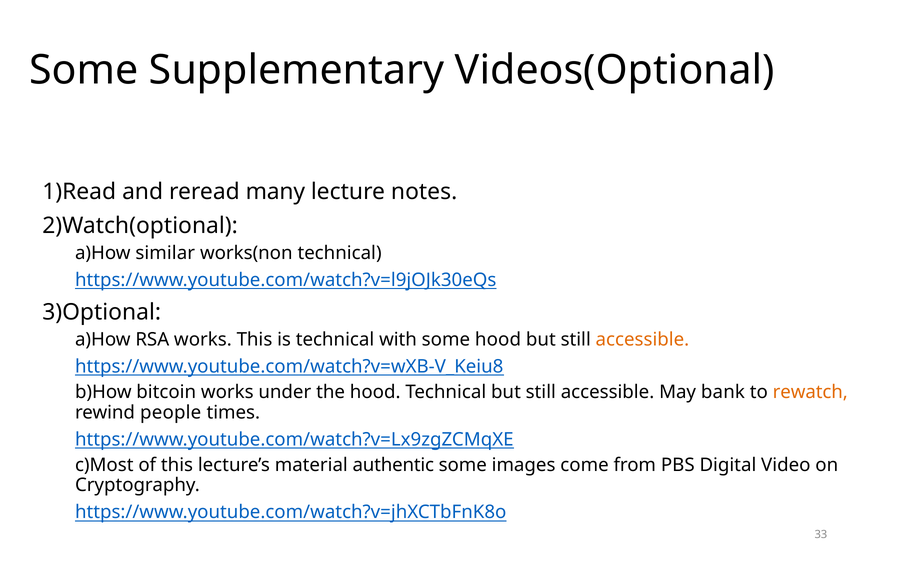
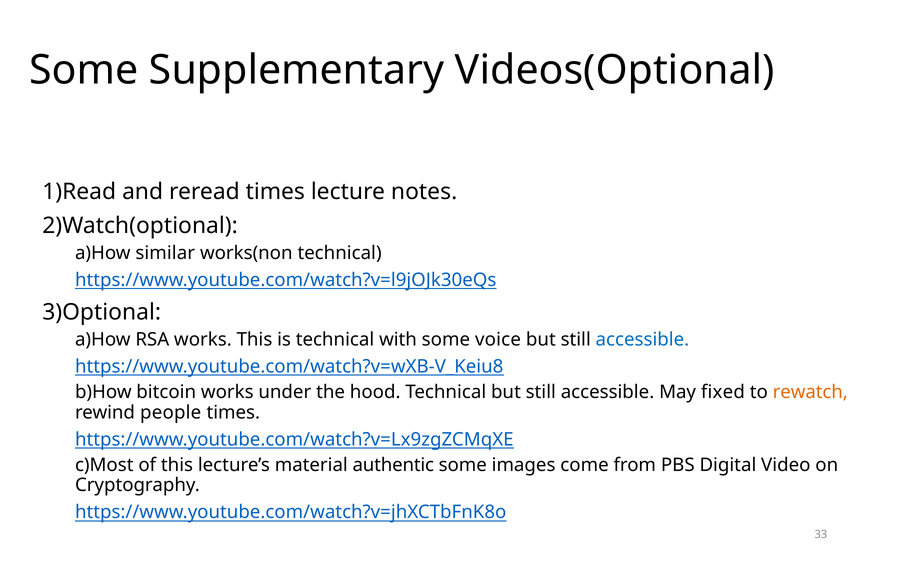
reread many: many -> times
some hood: hood -> voice
accessible at (642, 340) colour: orange -> blue
bank: bank -> fixed
